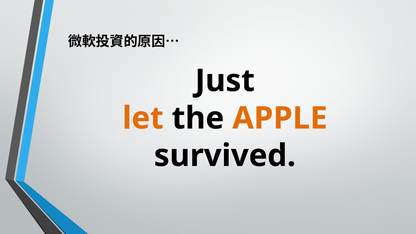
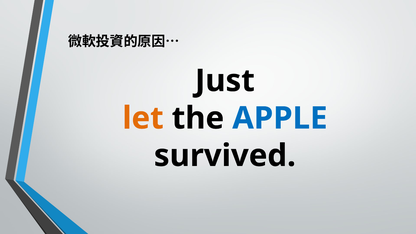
APPLE colour: orange -> blue
